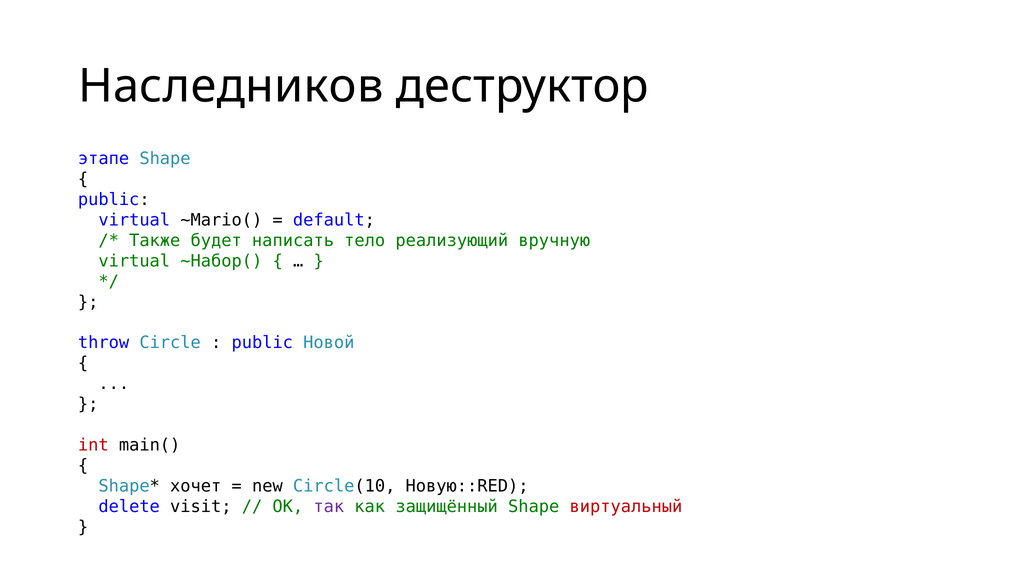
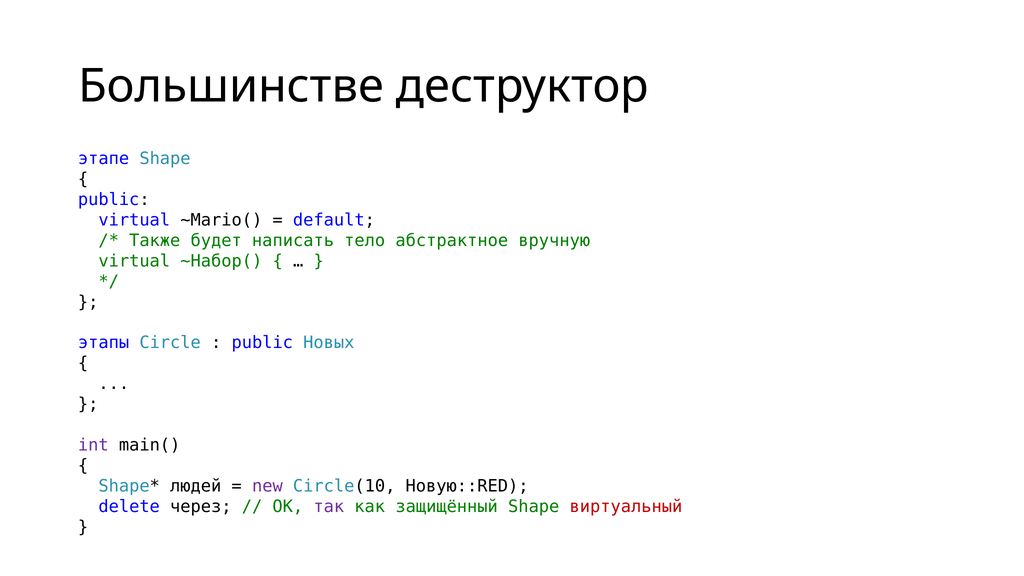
Наследников: Наследников -> Большинстве
реализующий: реализующий -> абстрактное
throw: throw -> этапы
Новой: Новой -> Новых
int colour: red -> purple
хочет: хочет -> людей
new colour: black -> purple
visit: visit -> через
